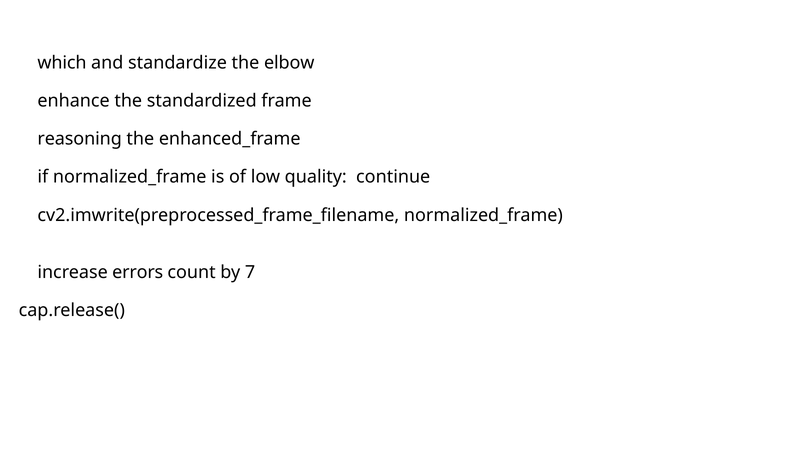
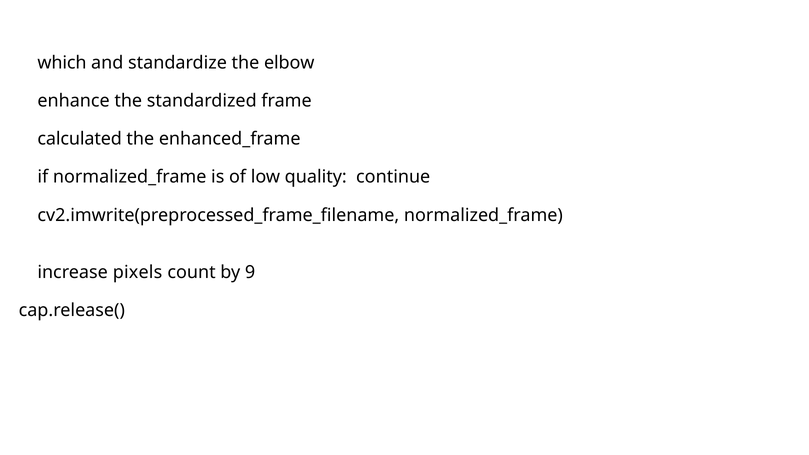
reasoning: reasoning -> calculated
errors: errors -> pixels
7: 7 -> 9
